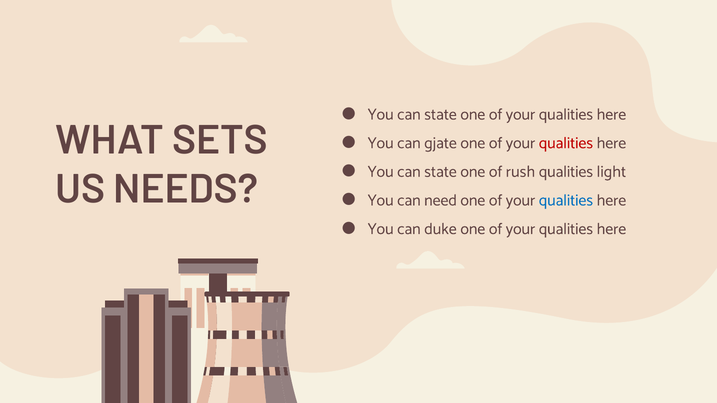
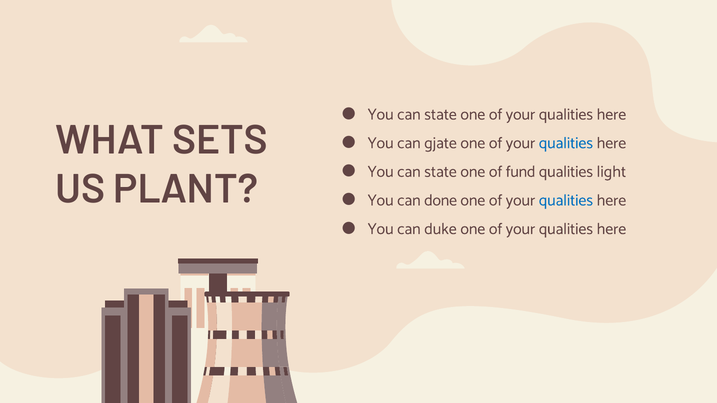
qualities at (566, 143) colour: red -> blue
rush: rush -> fund
NEEDS: NEEDS -> PLANT
need: need -> done
